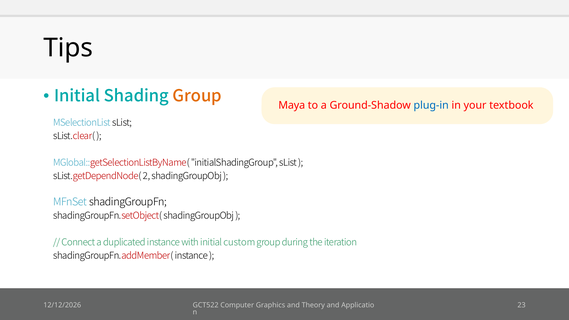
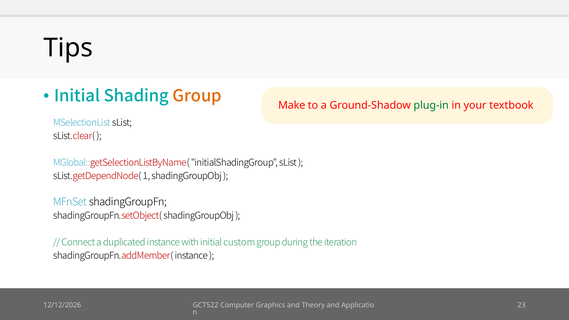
Maya: Maya -> Make
plug-in colour: blue -> green
2: 2 -> 1
